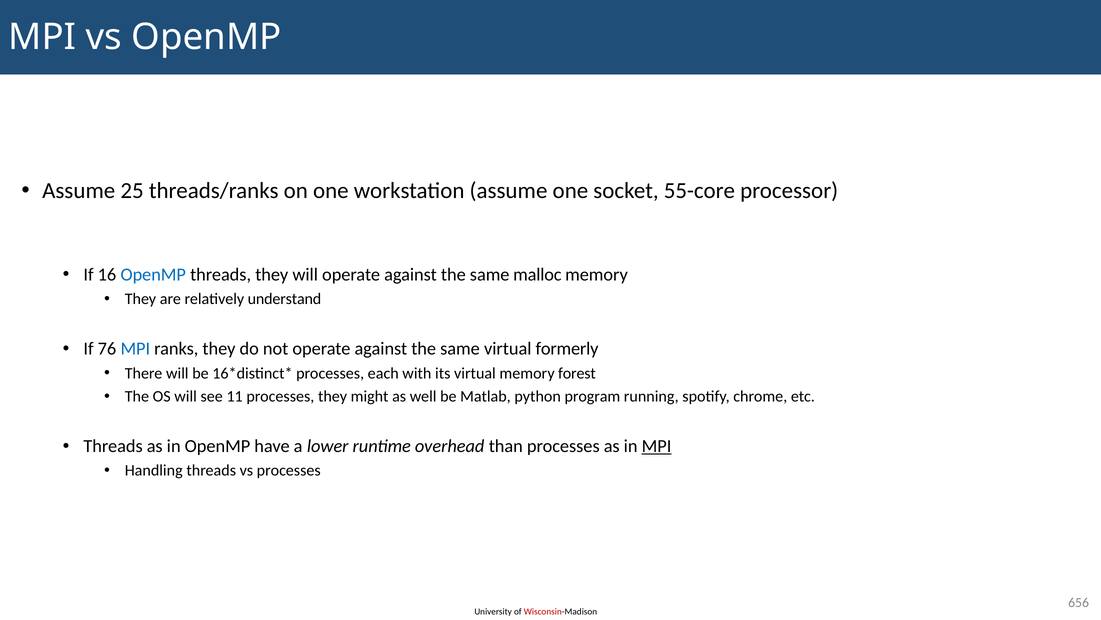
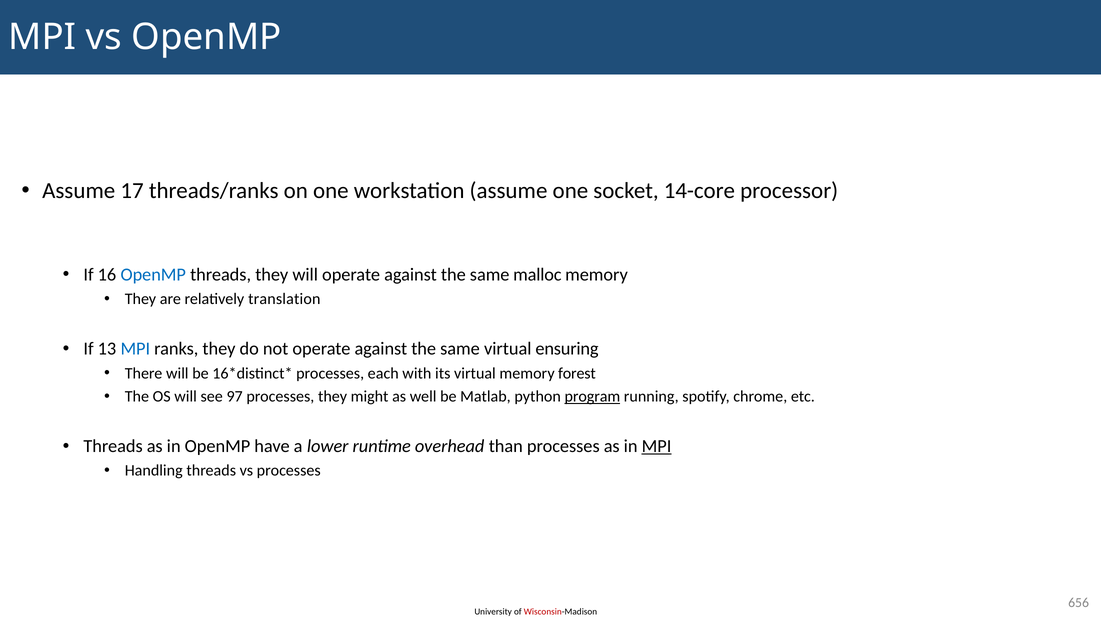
25: 25 -> 17
55-core: 55-core -> 14-core
understand: understand -> translation
76: 76 -> 13
formerly: formerly -> ensuring
11: 11 -> 97
program underline: none -> present
